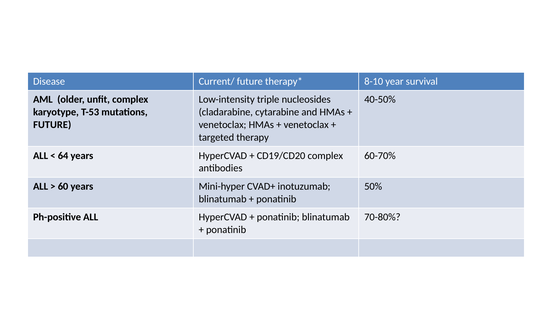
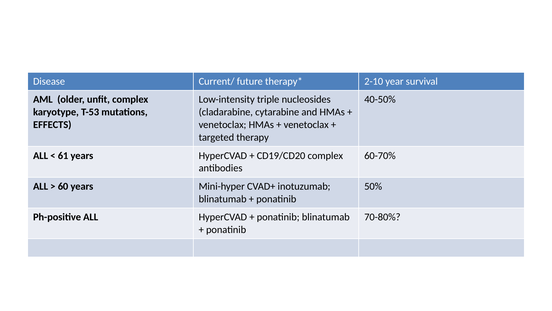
8-10: 8-10 -> 2-10
FUTURE at (52, 125): FUTURE -> EFFECTS
64: 64 -> 61
